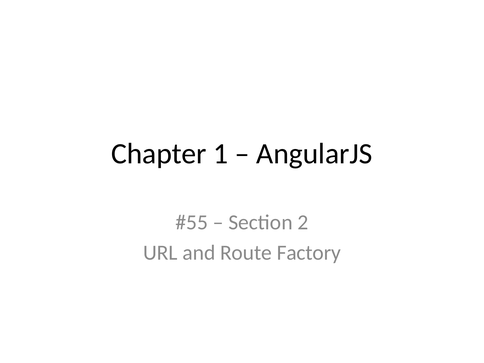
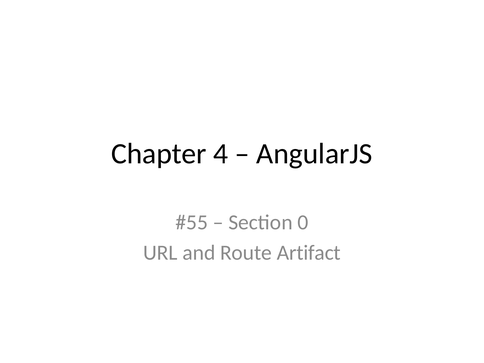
1: 1 -> 4
2: 2 -> 0
Factory: Factory -> Artifact
